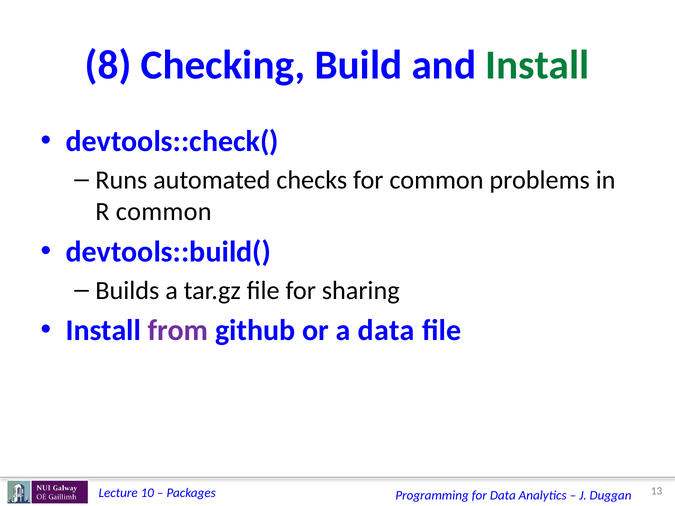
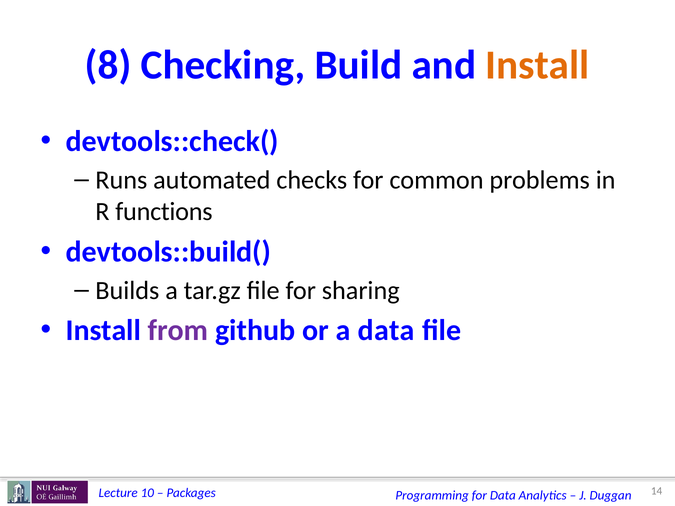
Install at (537, 65) colour: green -> orange
R common: common -> functions
13: 13 -> 14
